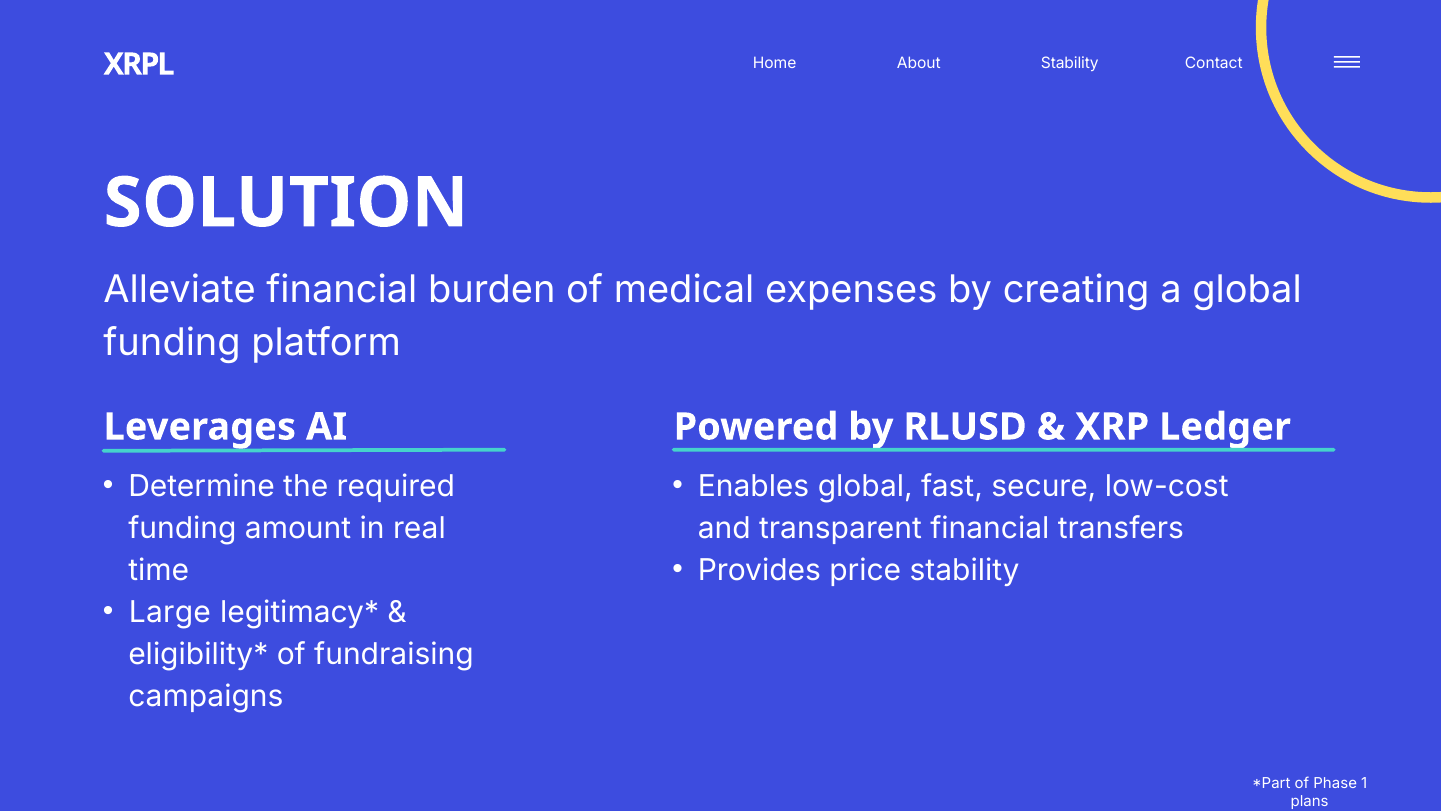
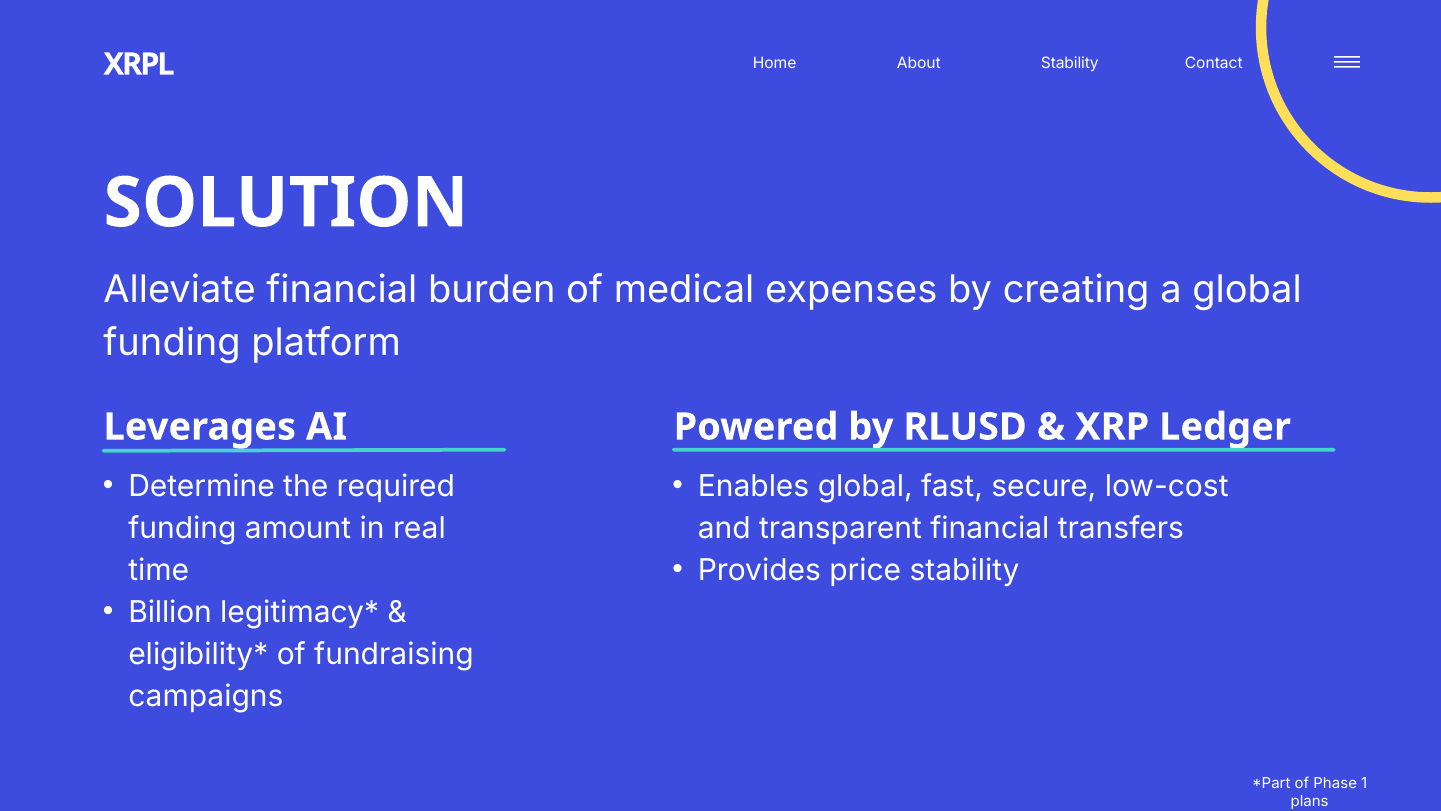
Large: Large -> Billion
